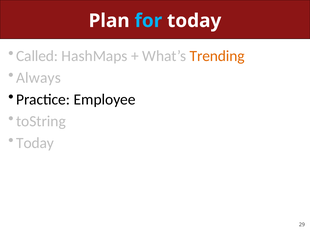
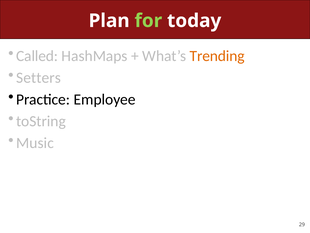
for colour: light blue -> light green
Always: Always -> Setters
Today at (35, 143): Today -> Music
